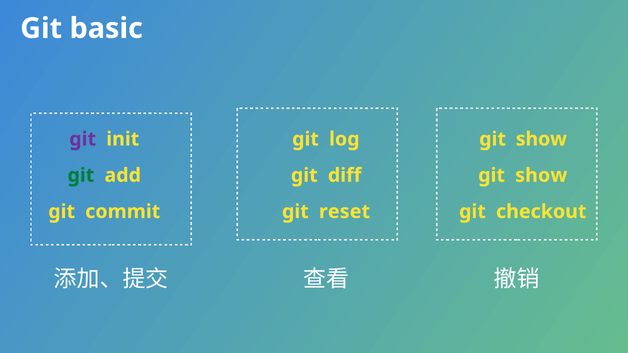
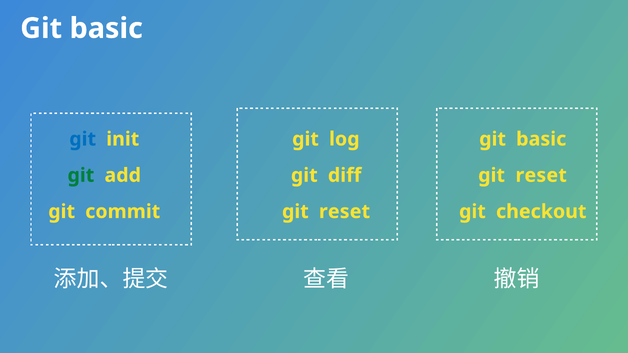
git at (83, 139) colour: purple -> blue
show at (541, 139): show -> basic
show at (541, 175): show -> reset
